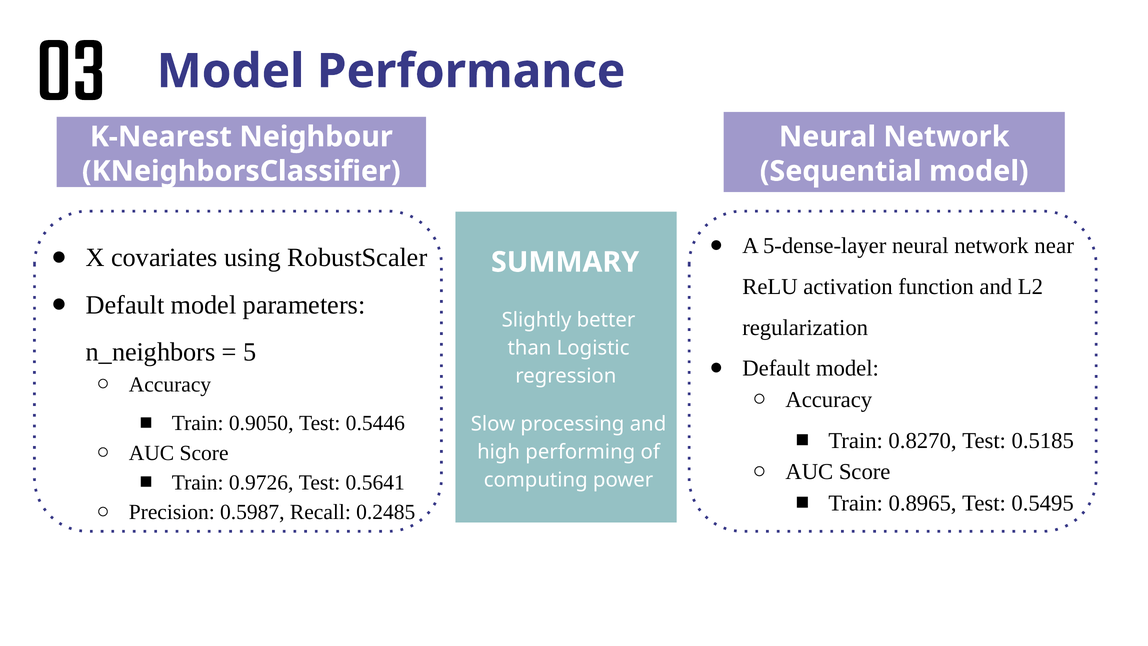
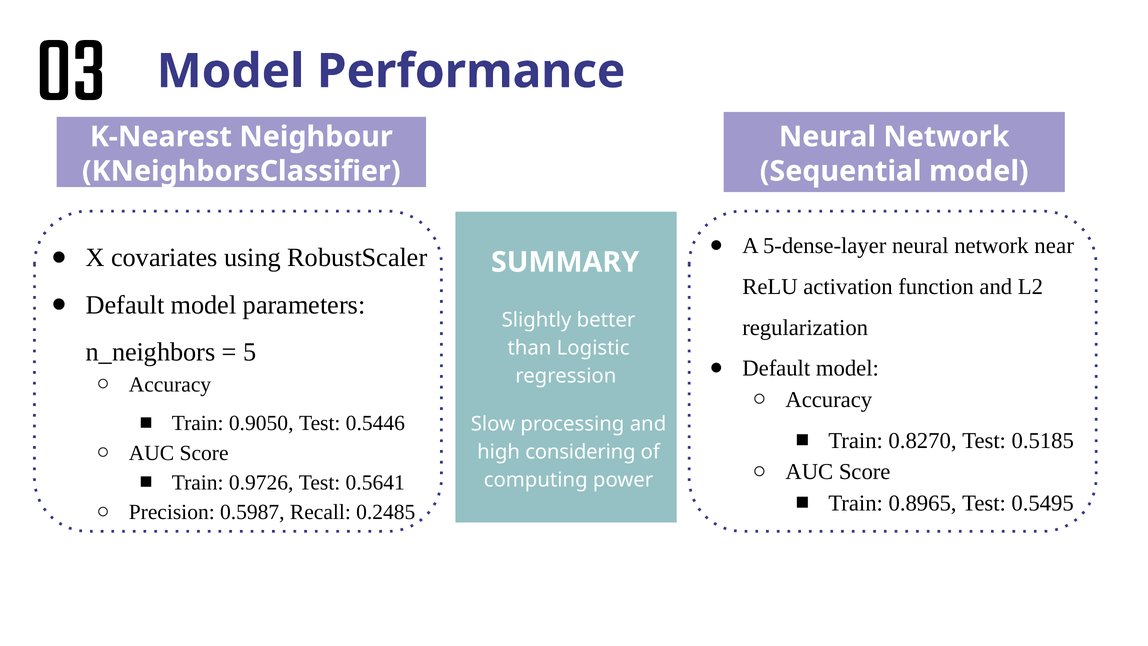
performing: performing -> considering
